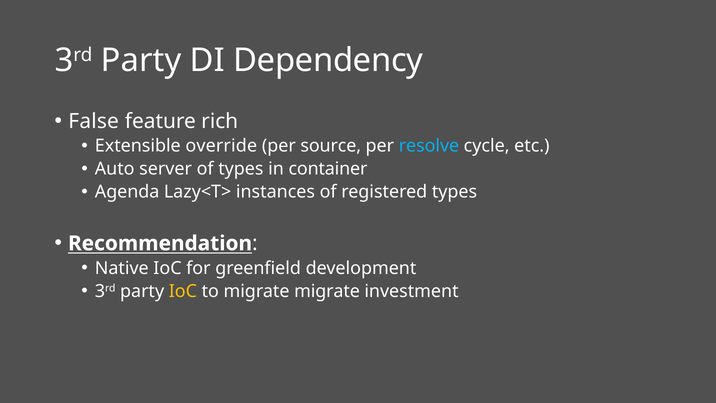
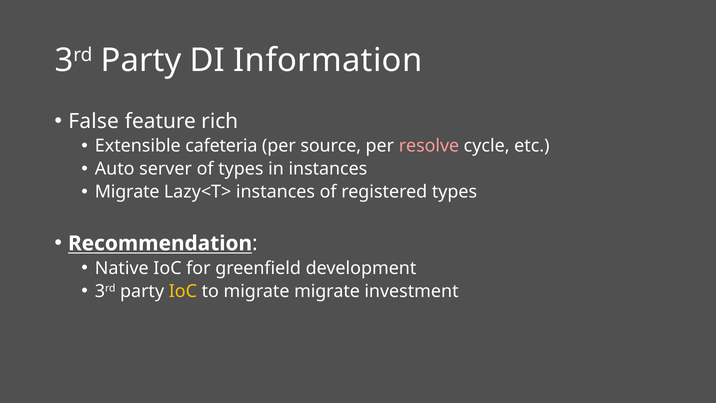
Dependency: Dependency -> Information
override: override -> cafeteria
resolve colour: light blue -> pink
in container: container -> instances
Agenda at (127, 192): Agenda -> Migrate
